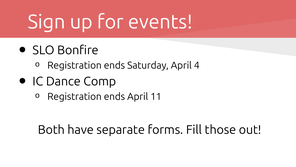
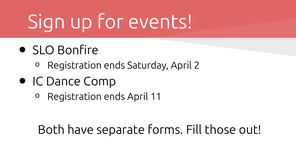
4: 4 -> 2
